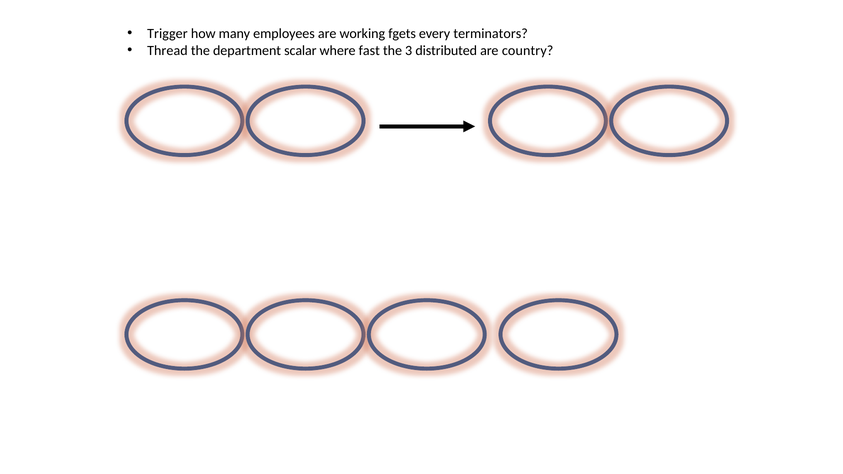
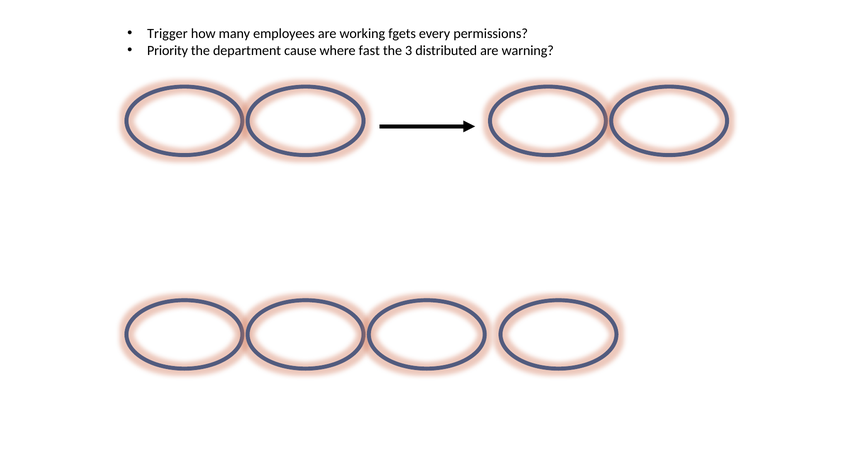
terminators: terminators -> permissions
Thread: Thread -> Priority
scalar: scalar -> cause
country: country -> warning
